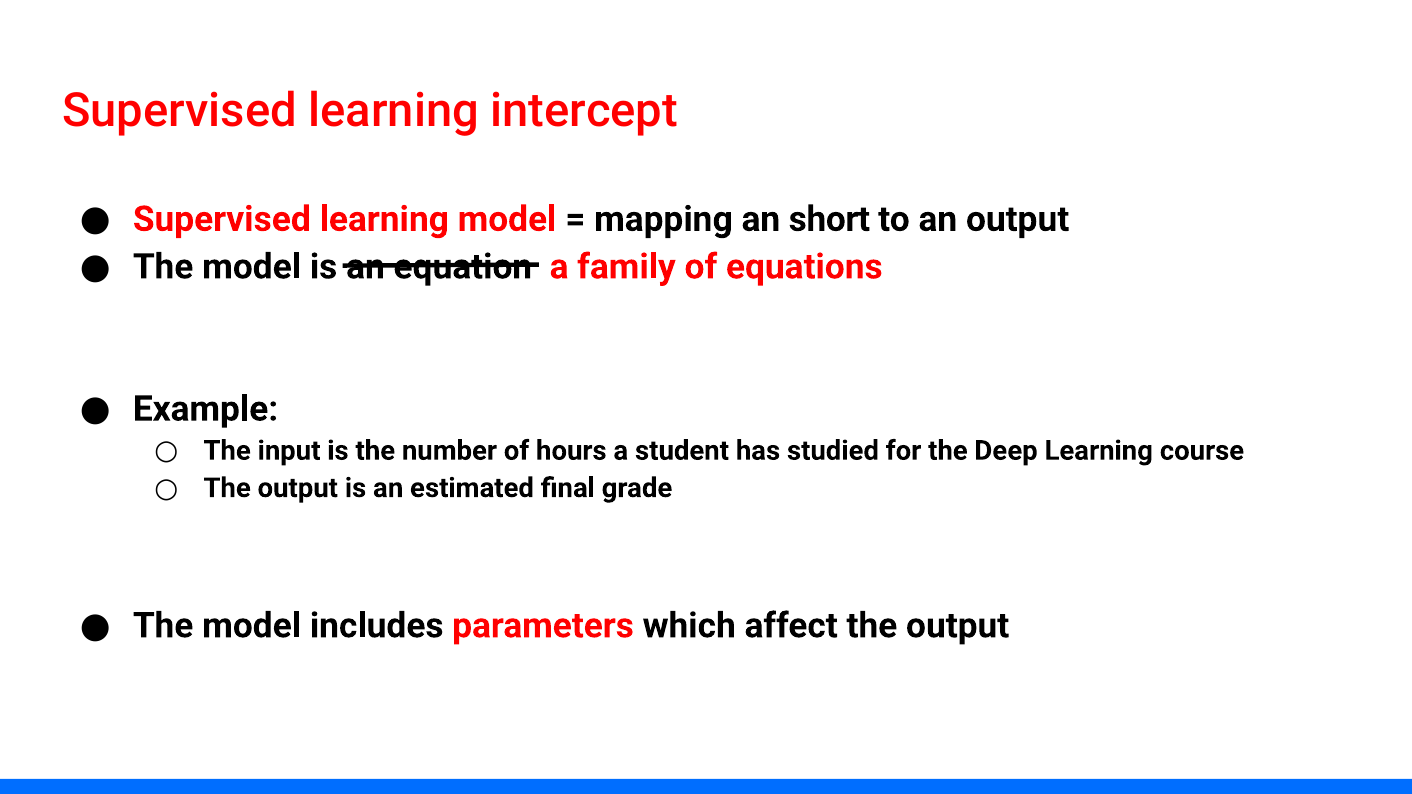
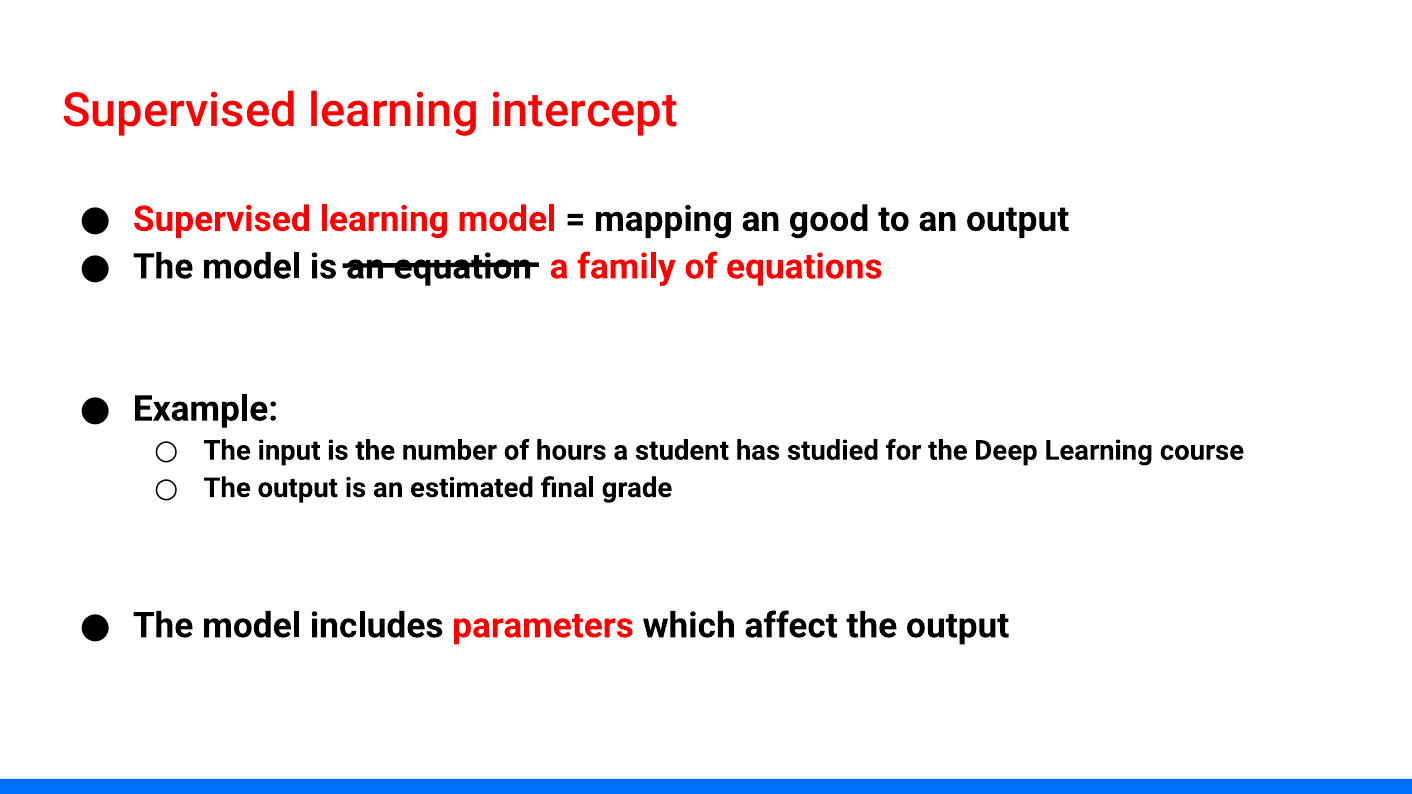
short: short -> good
